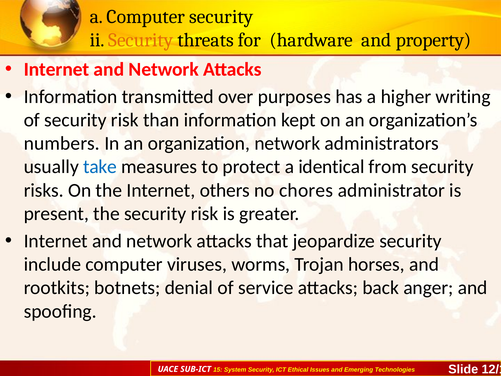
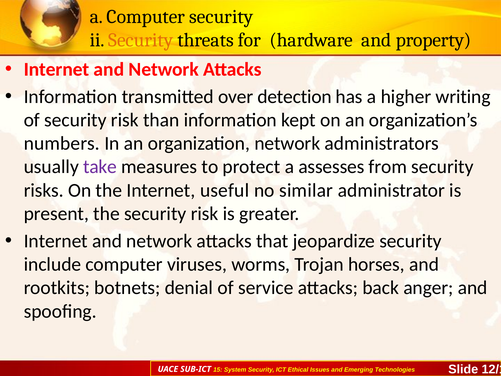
purposes: purposes -> detection
take colour: blue -> purple
identical: identical -> assesses
others: others -> useful
chores: chores -> similar
